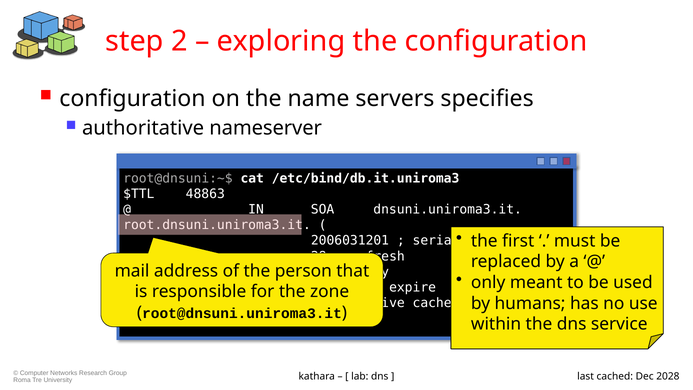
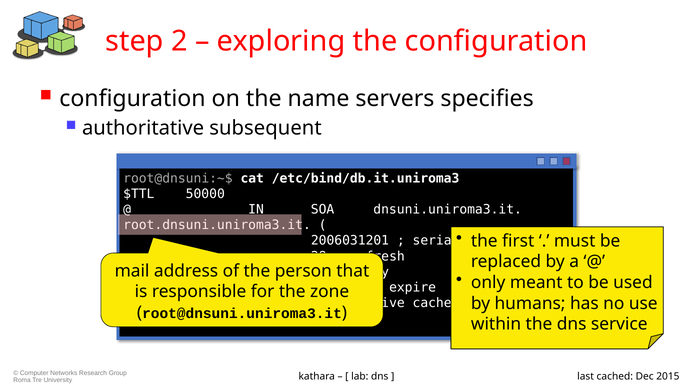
nameserver: nameserver -> subsequent
48863: 48863 -> 50000
2028: 2028 -> 2015
